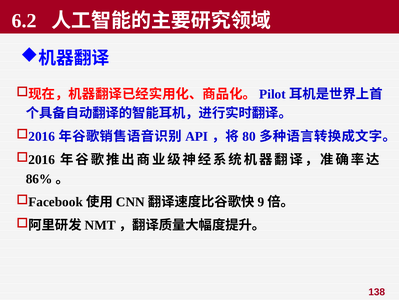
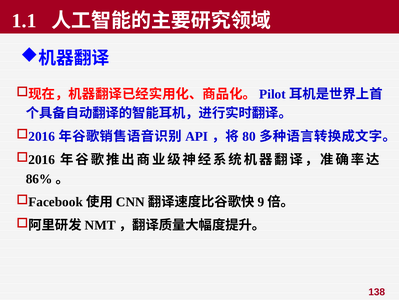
6.2: 6.2 -> 1.1
